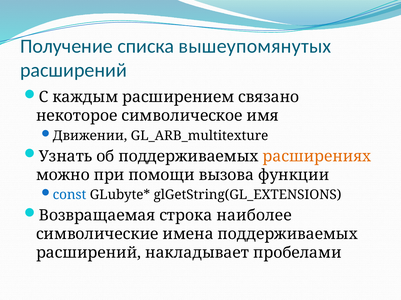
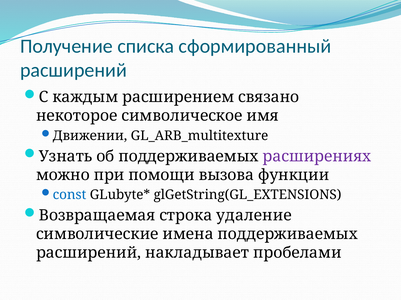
вышеупомянутых: вышеупомянутых -> сформированный
расширениях colour: orange -> purple
наиболее: наиболее -> удаление
